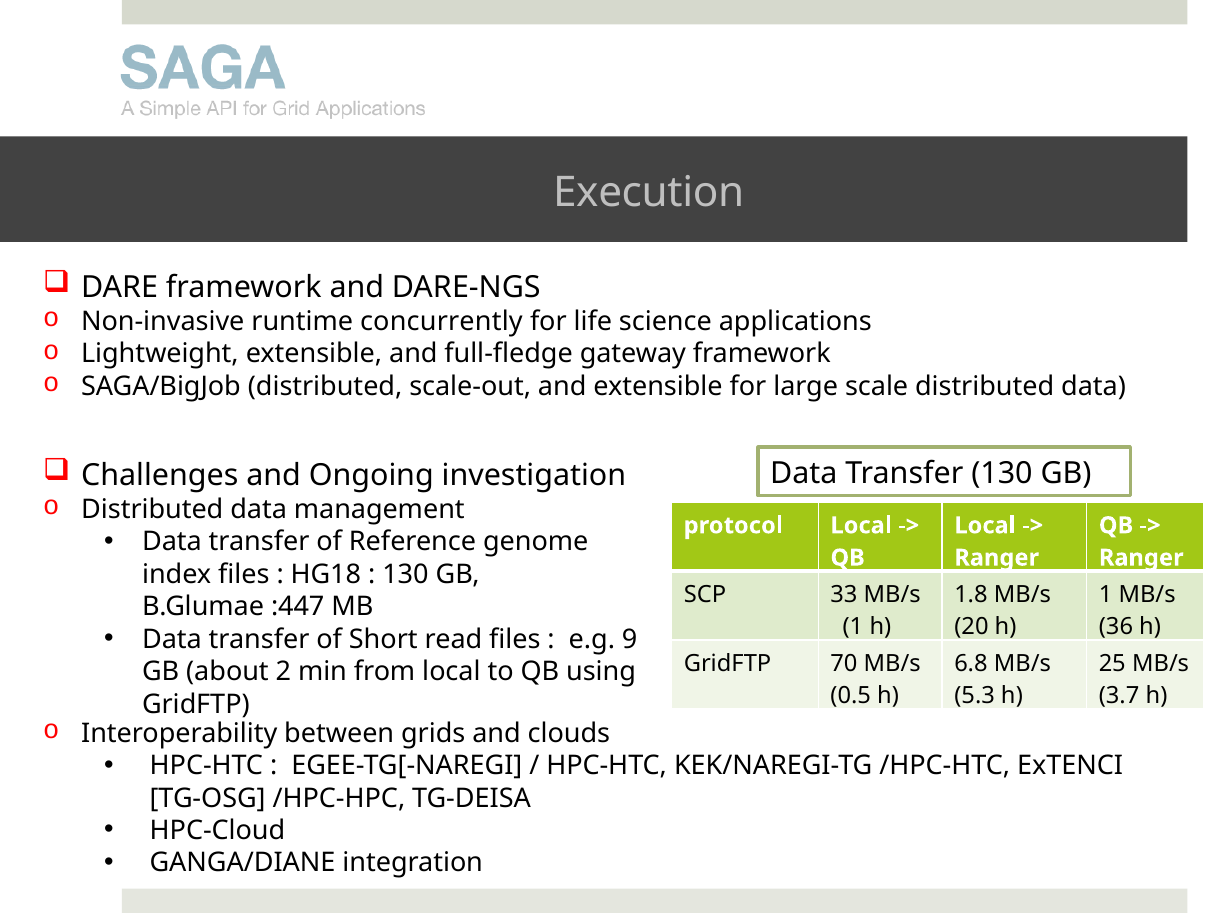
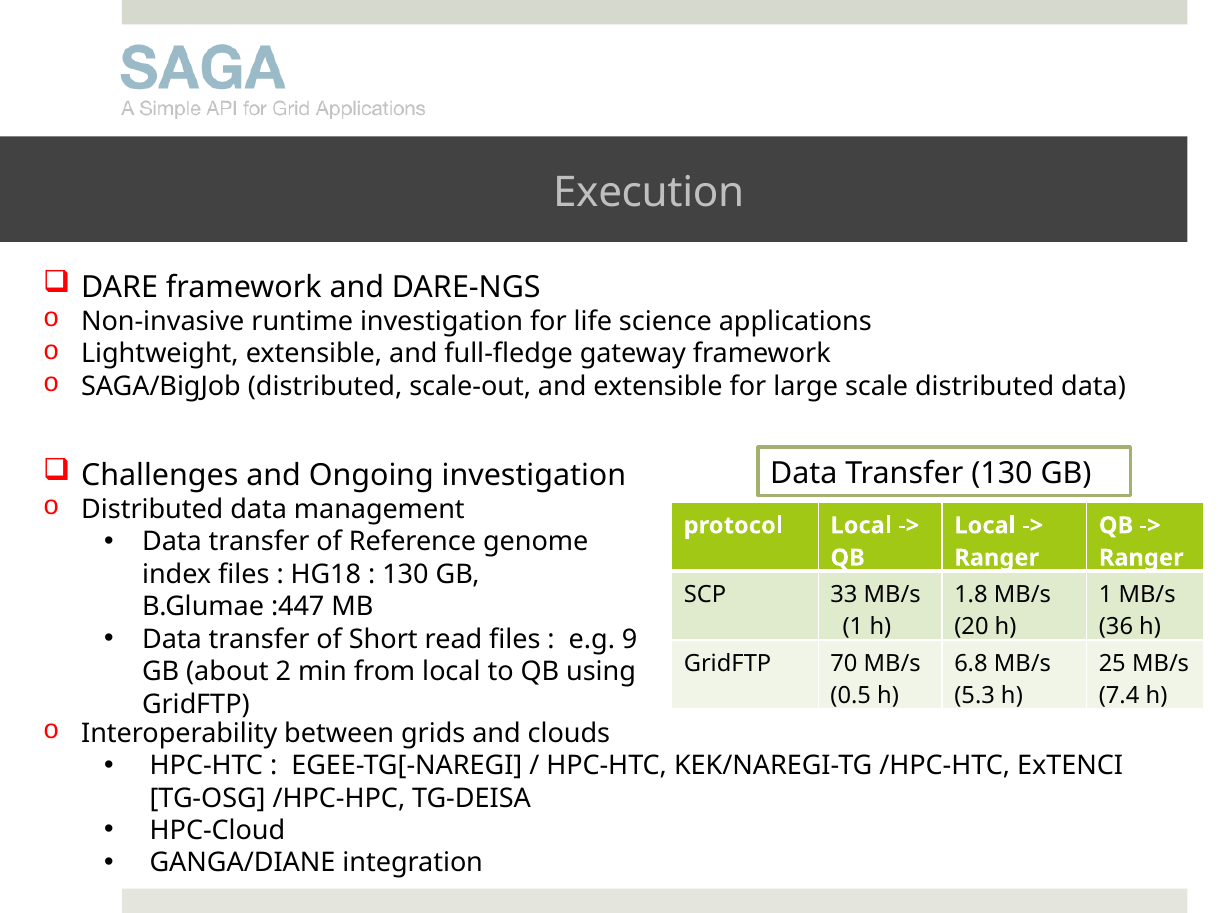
runtime concurrently: concurrently -> investigation
3.7: 3.7 -> 7.4
